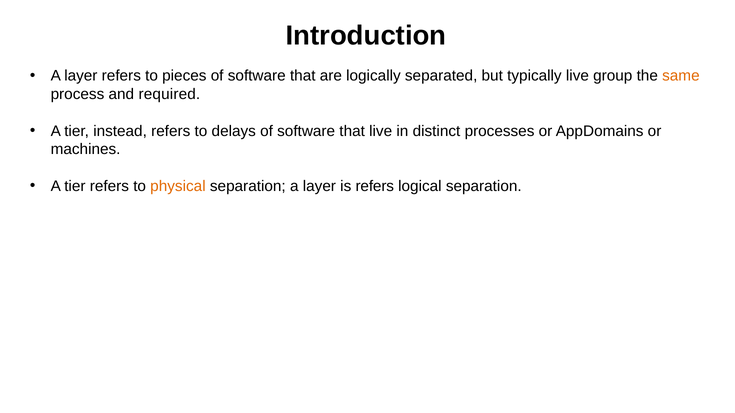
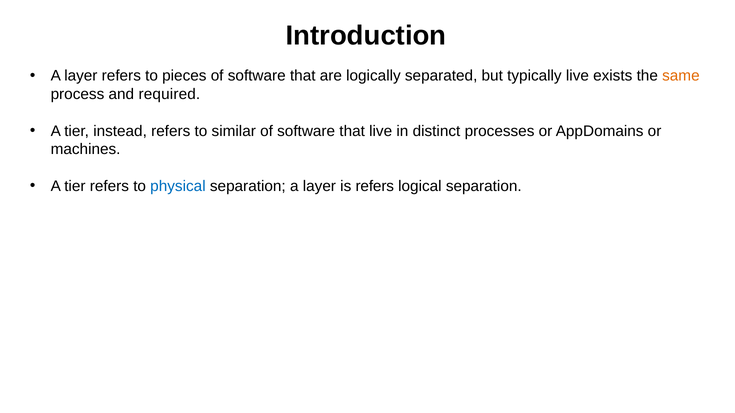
group: group -> exists
delays: delays -> similar
physical colour: orange -> blue
